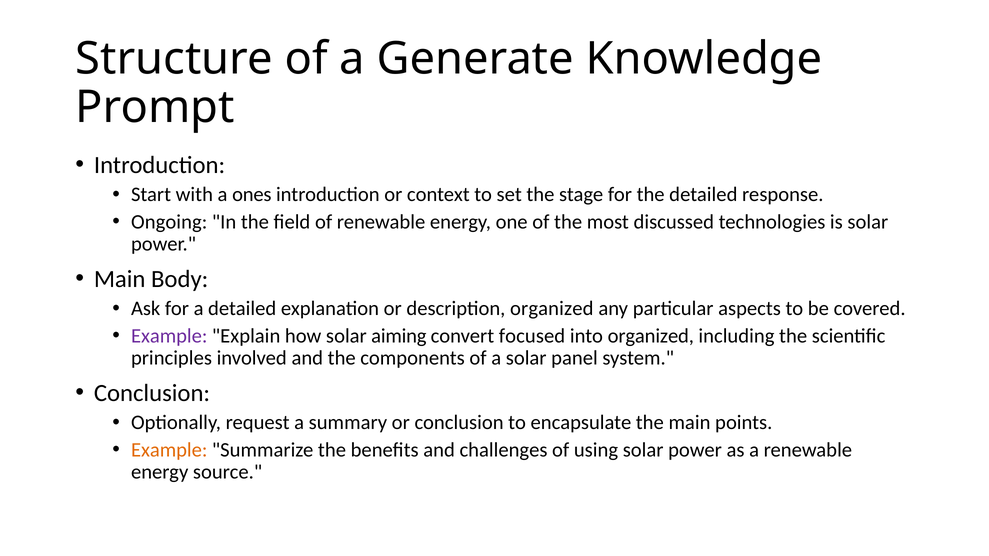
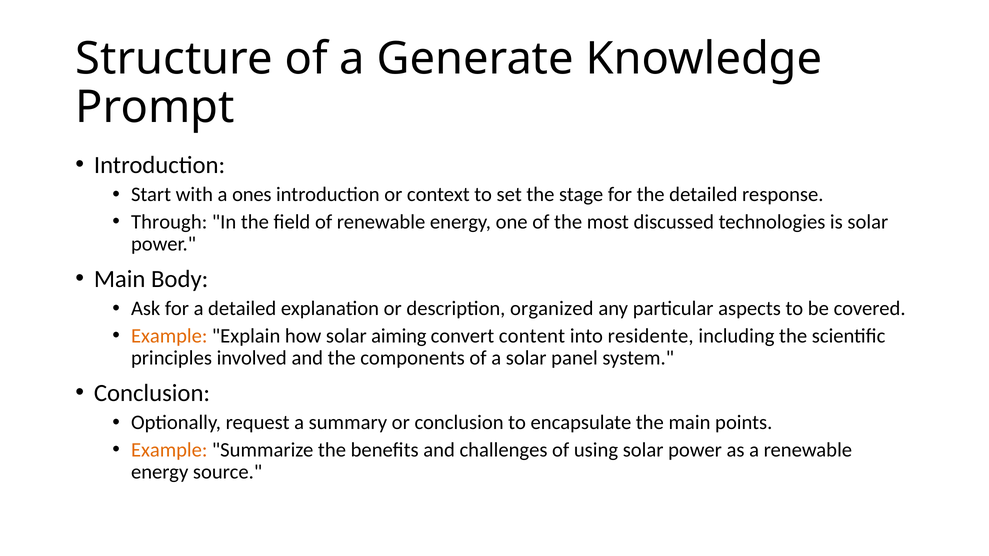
Ongoing: Ongoing -> Through
Example at (169, 336) colour: purple -> orange
focused: focused -> content
into organized: organized -> residente
